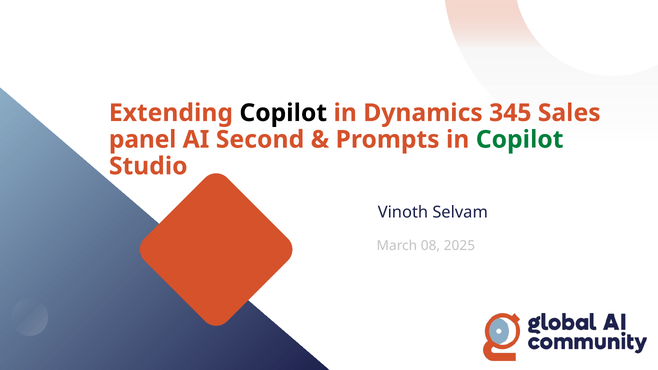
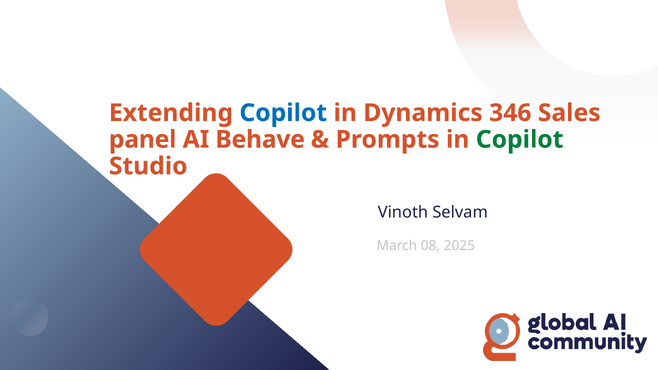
Copilot at (283, 113) colour: black -> blue
345: 345 -> 346
Second: Second -> Behave
